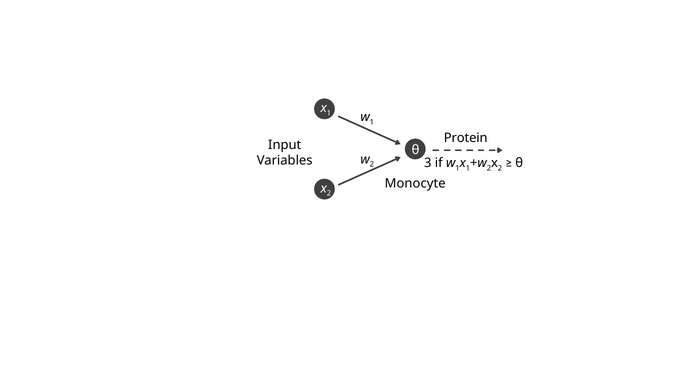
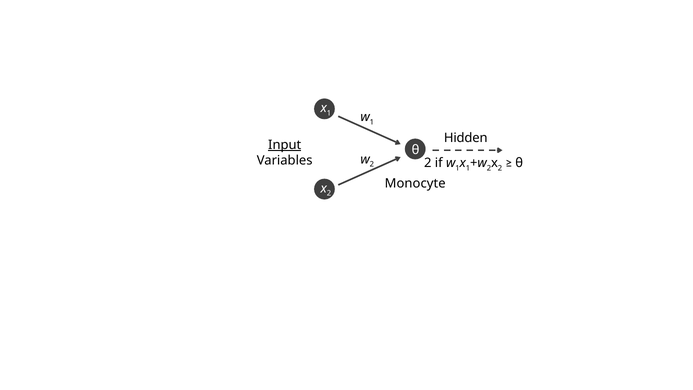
Protein: Protein -> Hidden
Input underline: none -> present
3 at (428, 163): 3 -> 2
